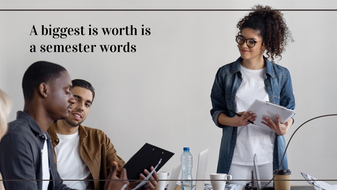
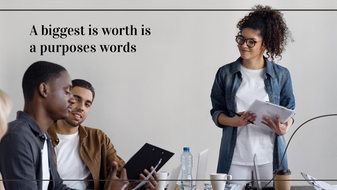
semester: semester -> purposes
